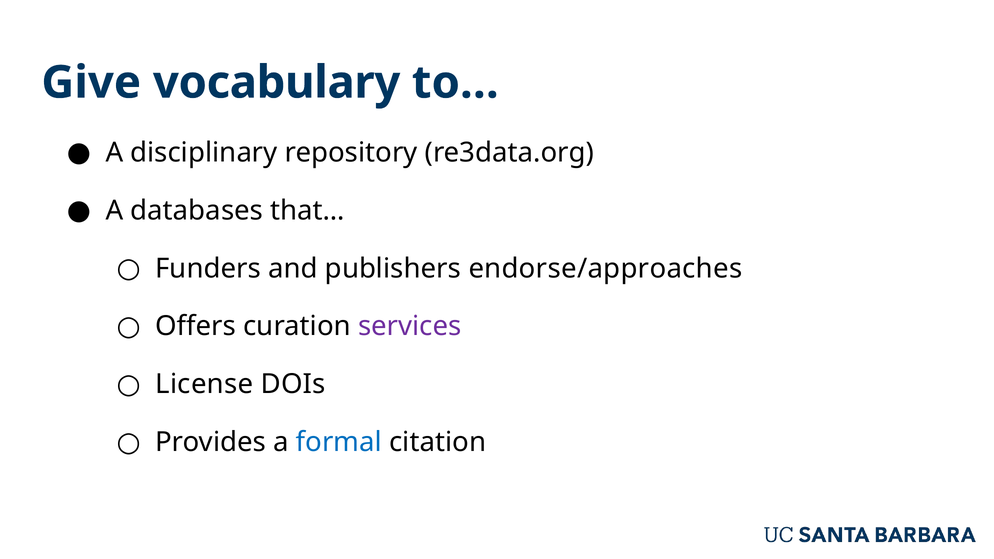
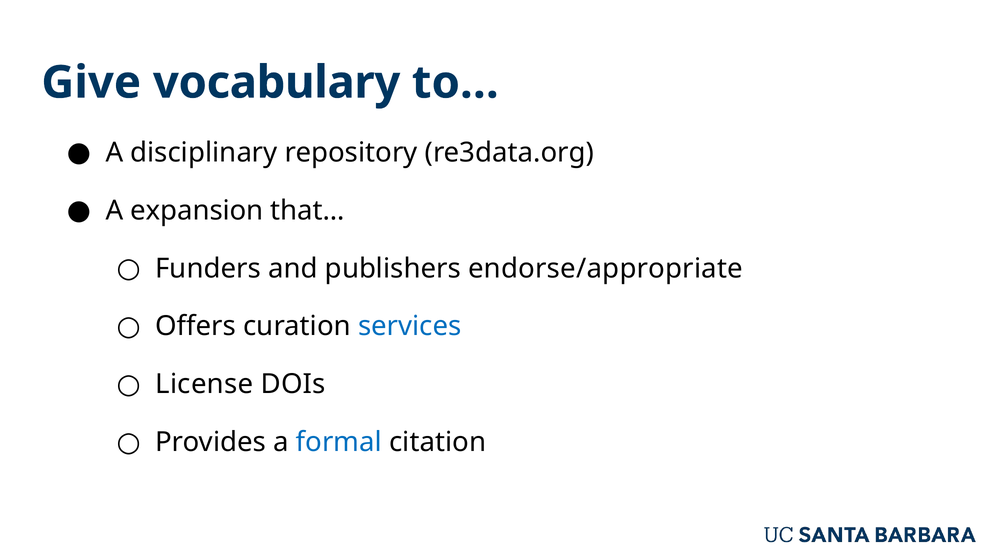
databases: databases -> expansion
endorse/approaches: endorse/approaches -> endorse/appropriate
services colour: purple -> blue
